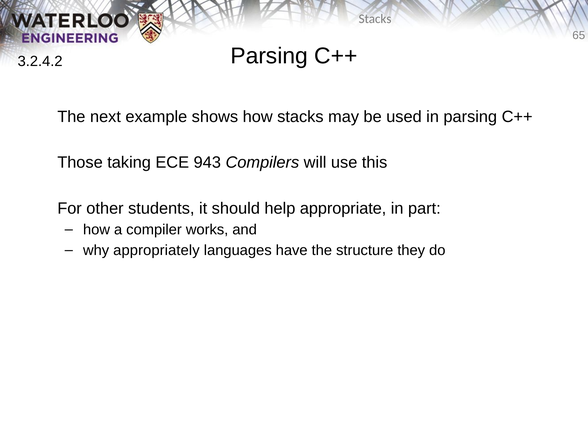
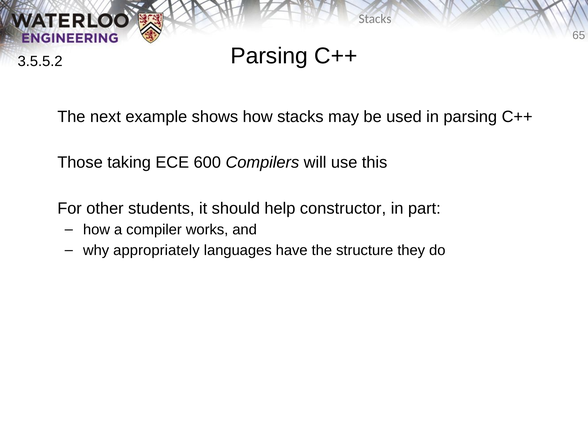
3.2.4.2: 3.2.4.2 -> 3.5.5.2
943: 943 -> 600
appropriate: appropriate -> constructor
